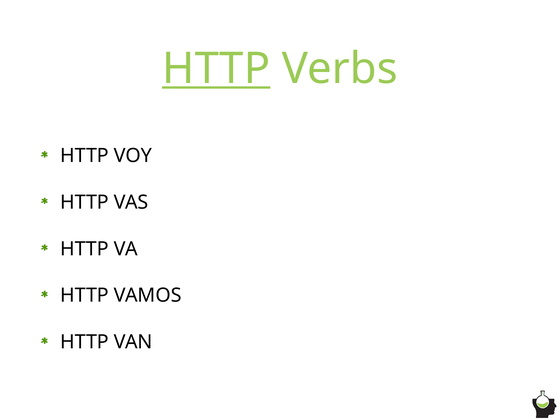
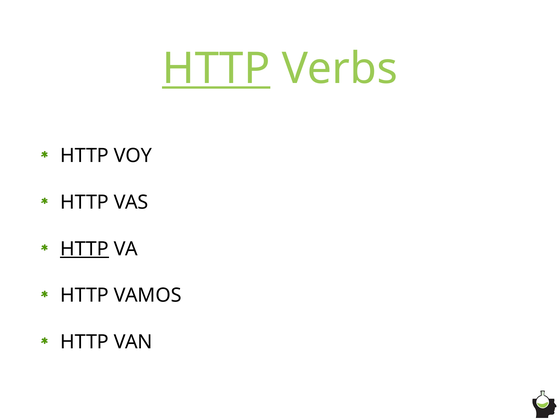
HTTP at (84, 249) underline: none -> present
